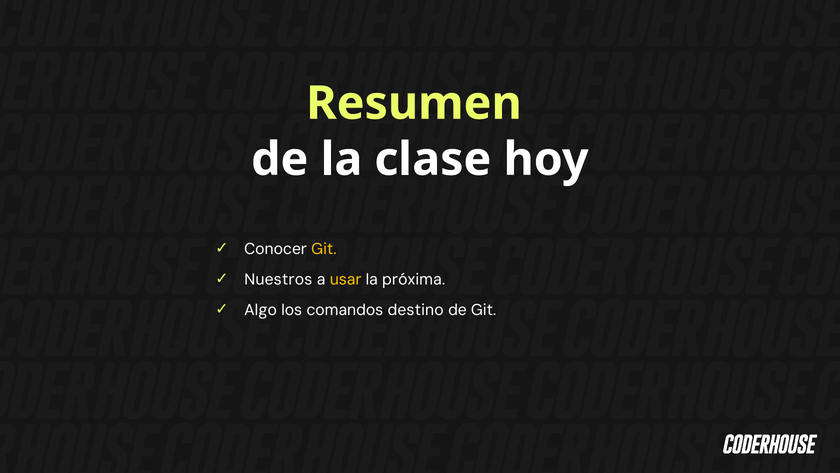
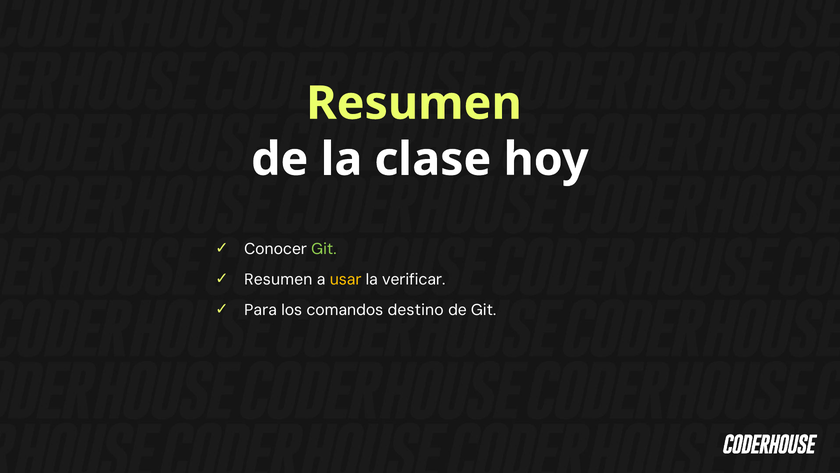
Git at (324, 249) colour: yellow -> light green
Nuestros at (278, 279): Nuestros -> Resumen
próxima: próxima -> verificar
Algo: Algo -> Para
